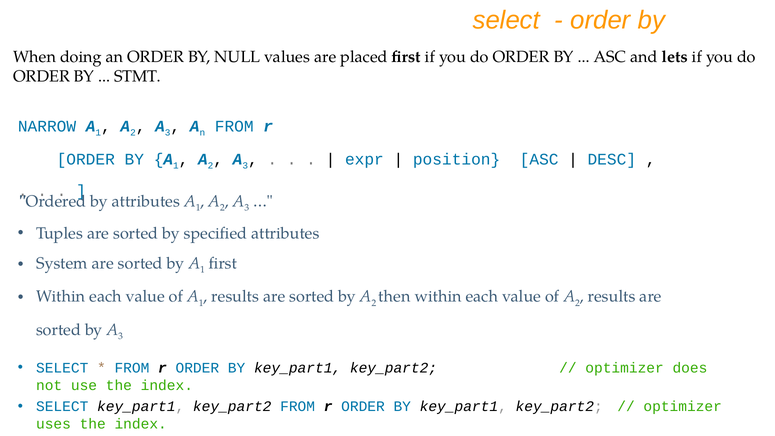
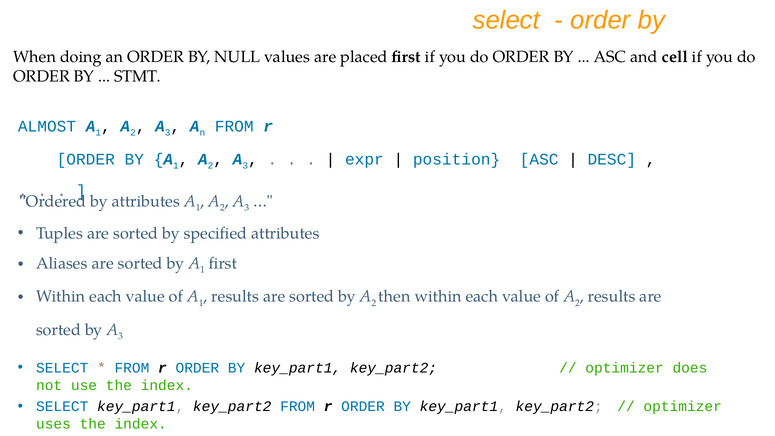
lets: lets -> cell
NARROW: NARROW -> ALMOST
System: System -> Aliases
